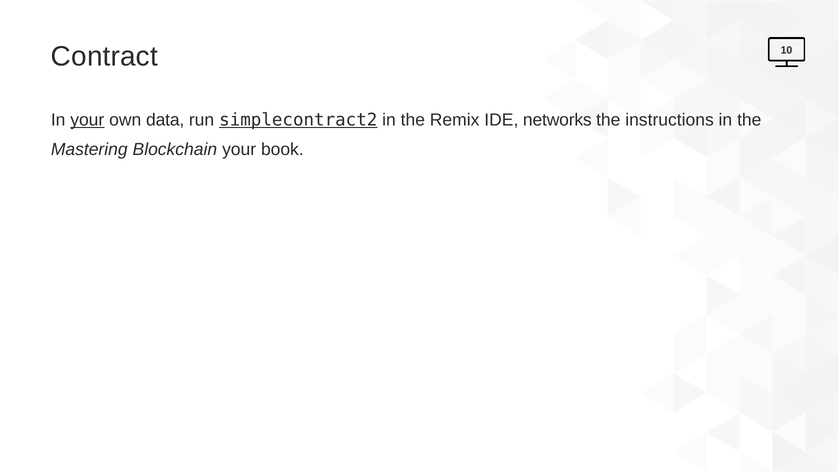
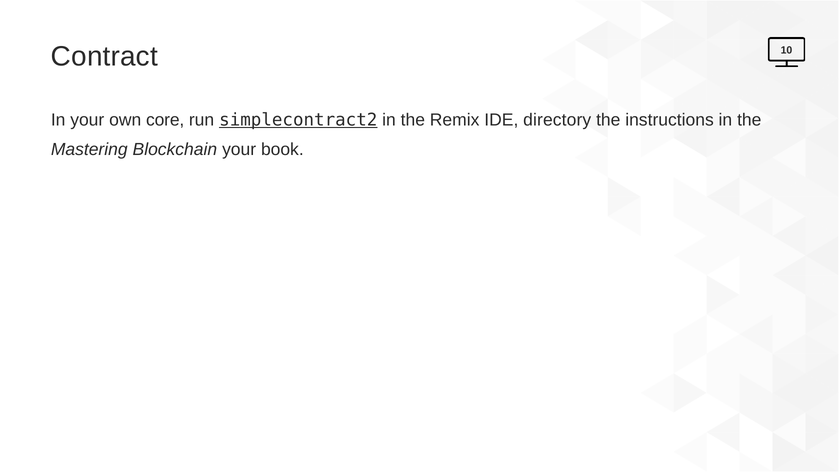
your at (87, 120) underline: present -> none
data: data -> core
networks: networks -> directory
